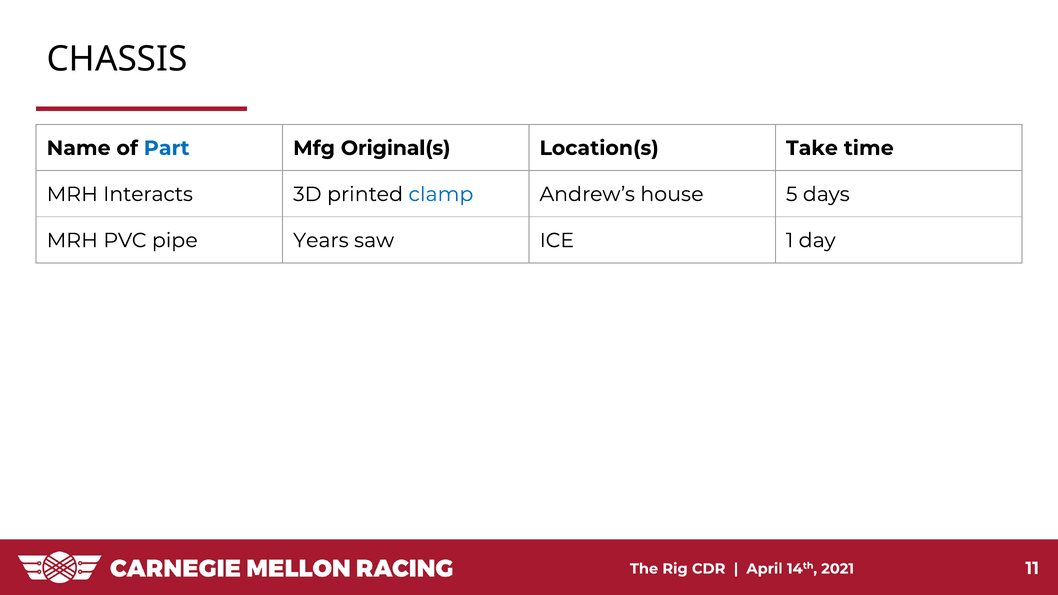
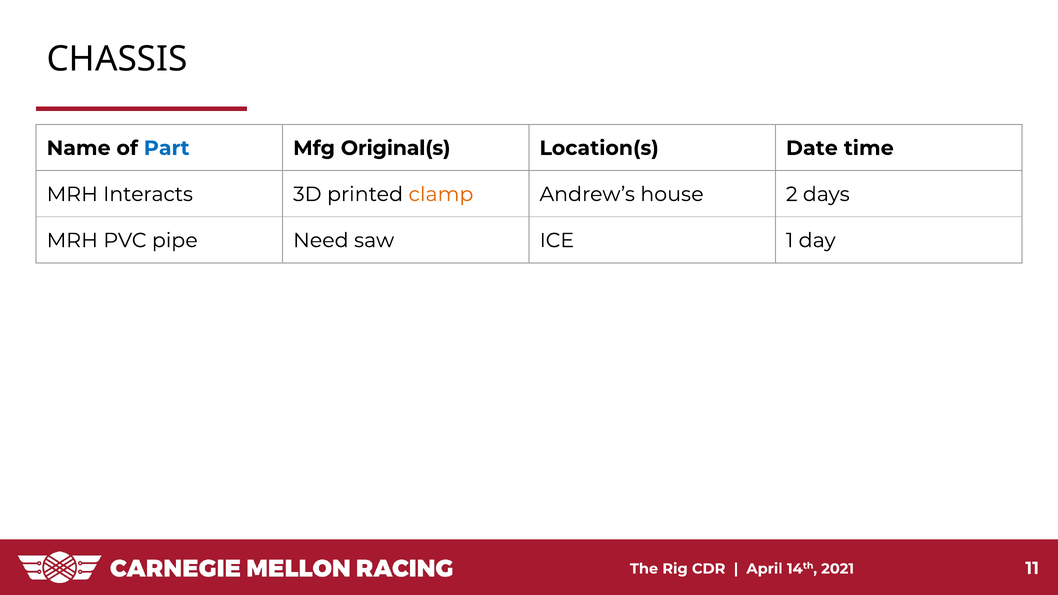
Take: Take -> Date
clamp colour: blue -> orange
5: 5 -> 2
Years: Years -> Need
